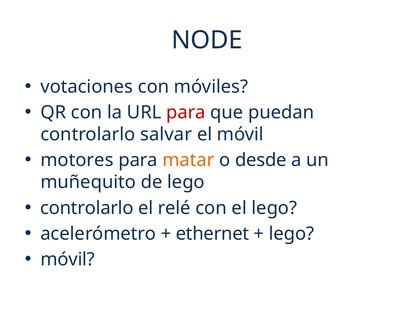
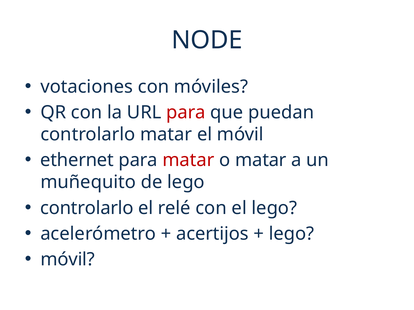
controlarlo salvar: salvar -> matar
motores: motores -> ethernet
matar at (188, 160) colour: orange -> red
o desde: desde -> matar
ethernet: ethernet -> acertijos
